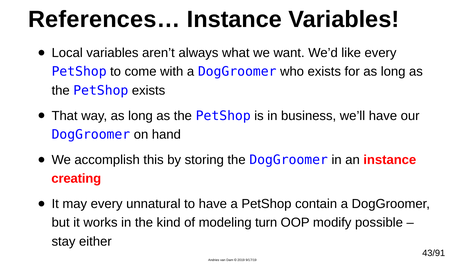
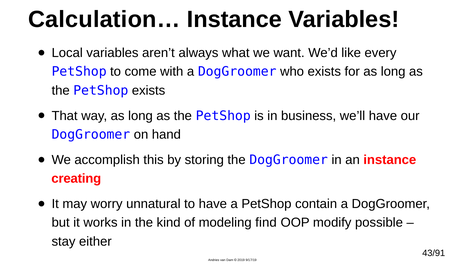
References…: References… -> Calculation…
may every: every -> worry
turn: turn -> find
